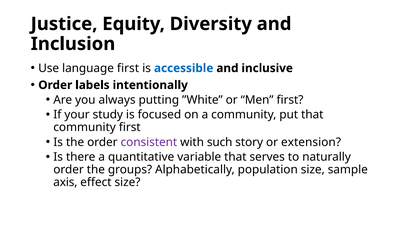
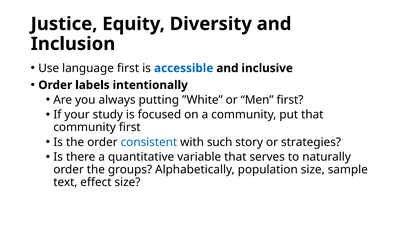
consistent colour: purple -> blue
extension: extension -> strategies
axis: axis -> text
